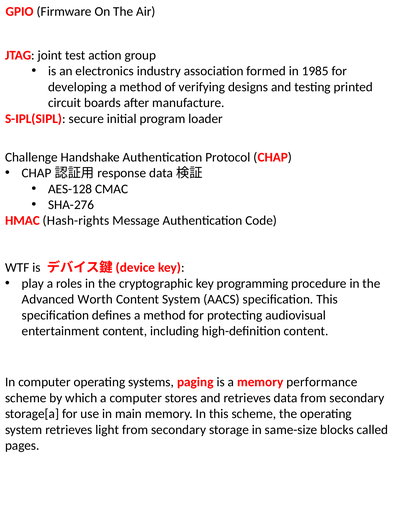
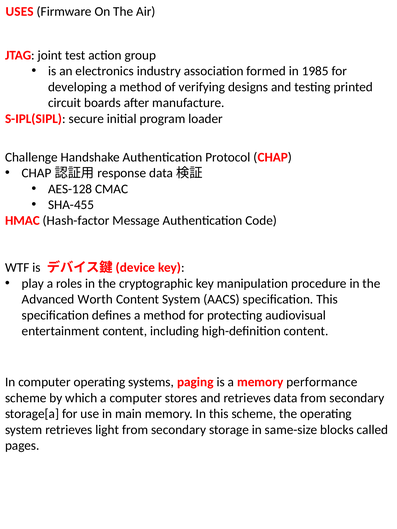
GPIO: GPIO -> USES
SHA-276: SHA-276 -> SHA-455
Hash-rights: Hash-rights -> Hash-factor
programming: programming -> manipulation
